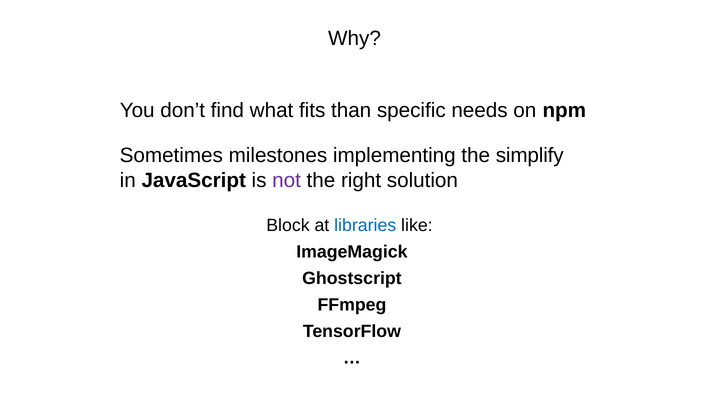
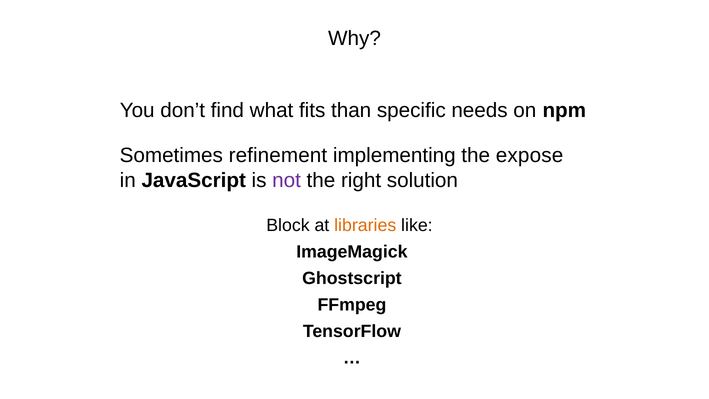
milestones: milestones -> refinement
simplify: simplify -> expose
libraries colour: blue -> orange
